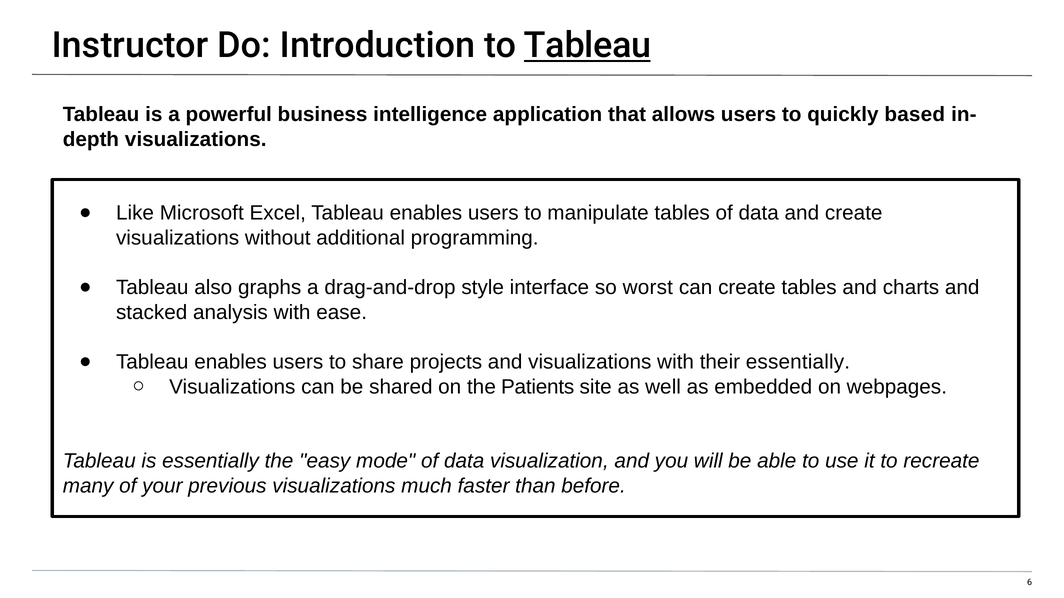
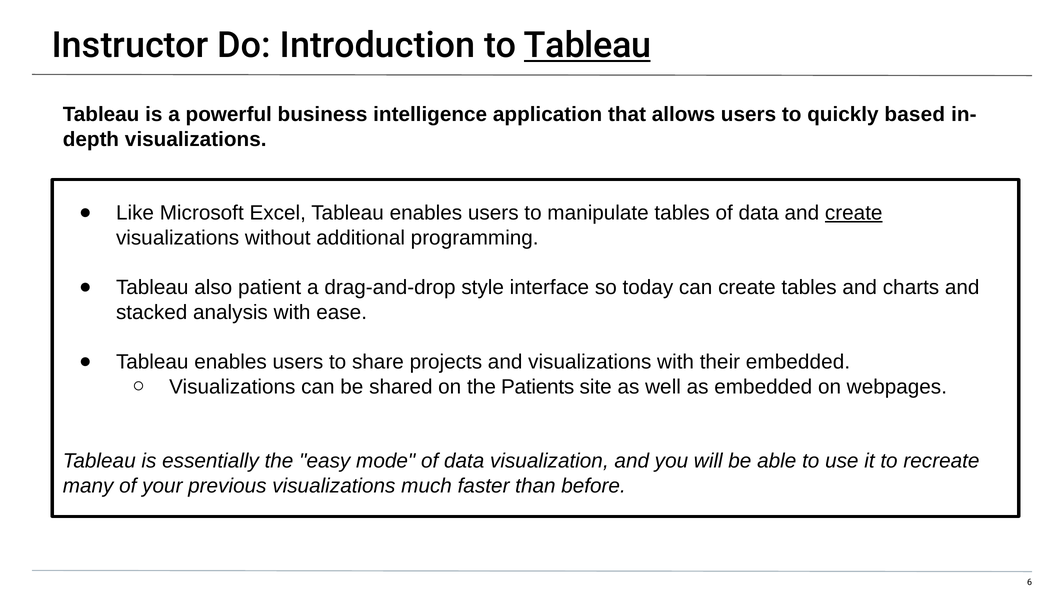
create at (854, 213) underline: none -> present
graphs: graphs -> patient
worst: worst -> today
their essentially: essentially -> embedded
